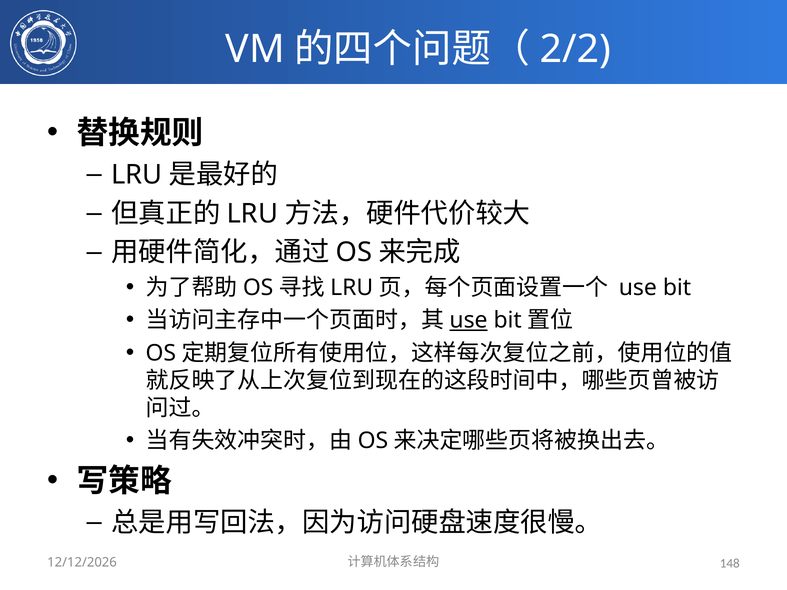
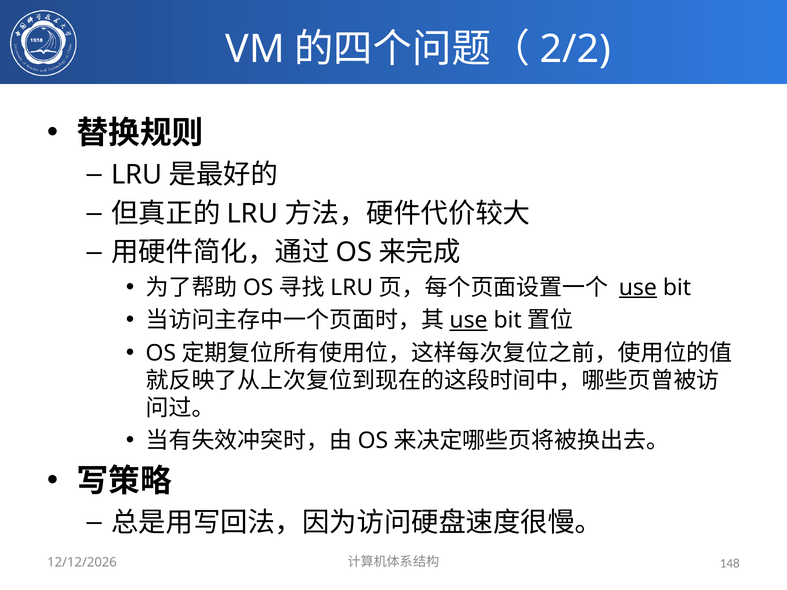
use at (638, 288) underline: none -> present
